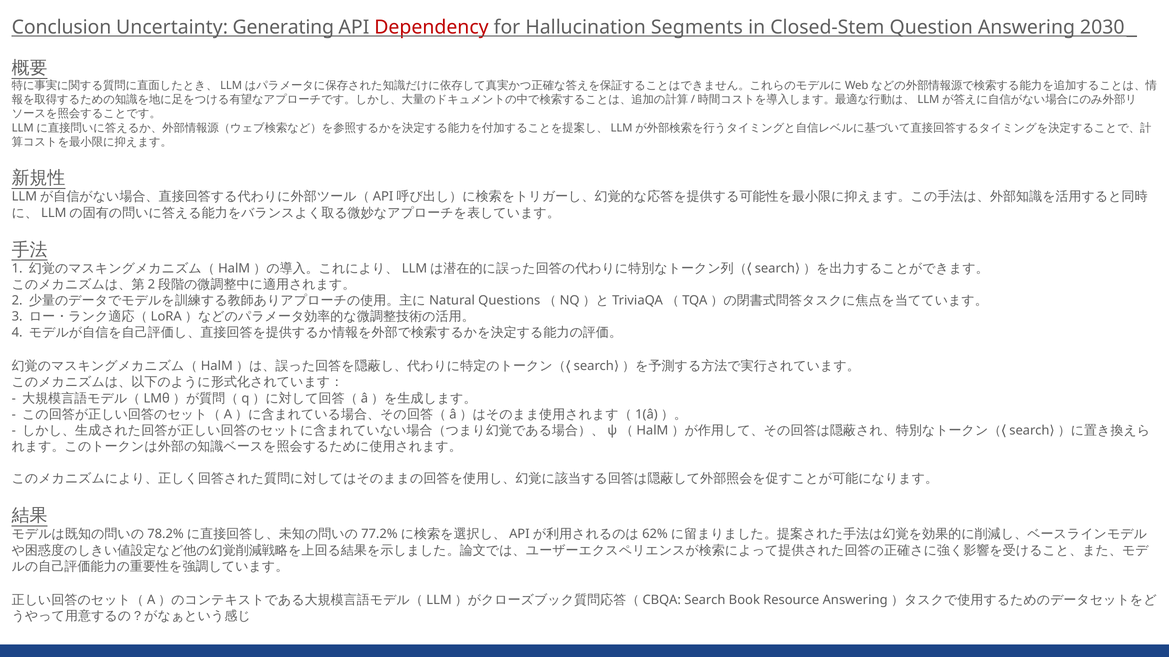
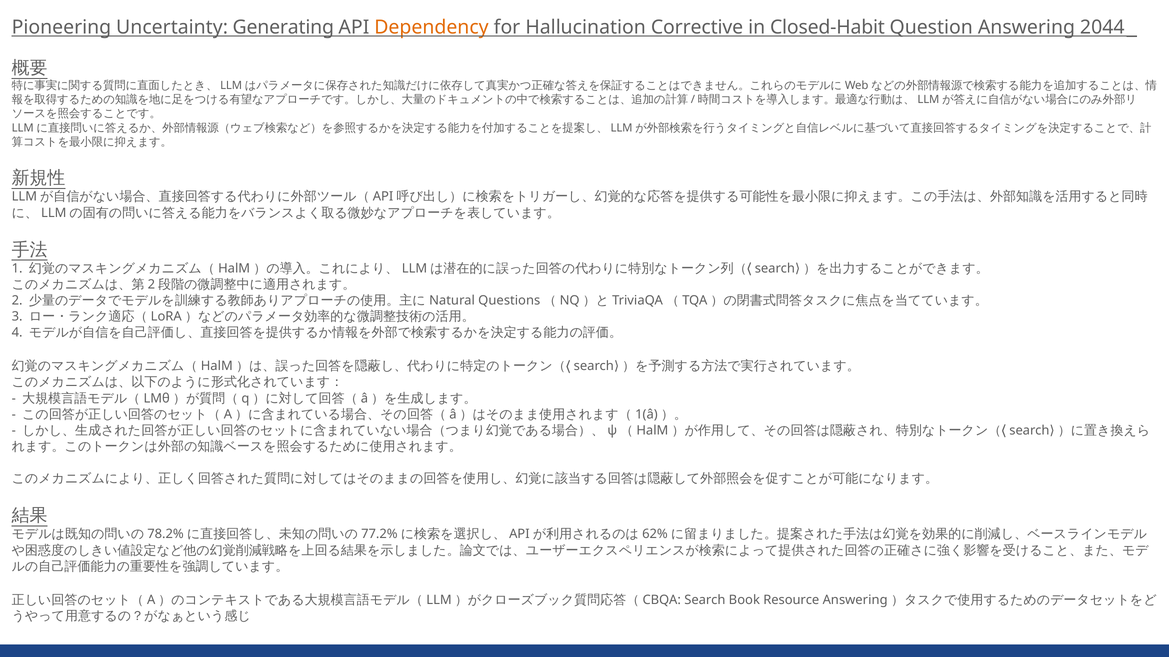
Conclusion: Conclusion -> Pioneering
Dependency colour: red -> orange
Segments: Segments -> Corrective
Closed-Stem: Closed-Stem -> Closed-Habit
2030: 2030 -> 2044
